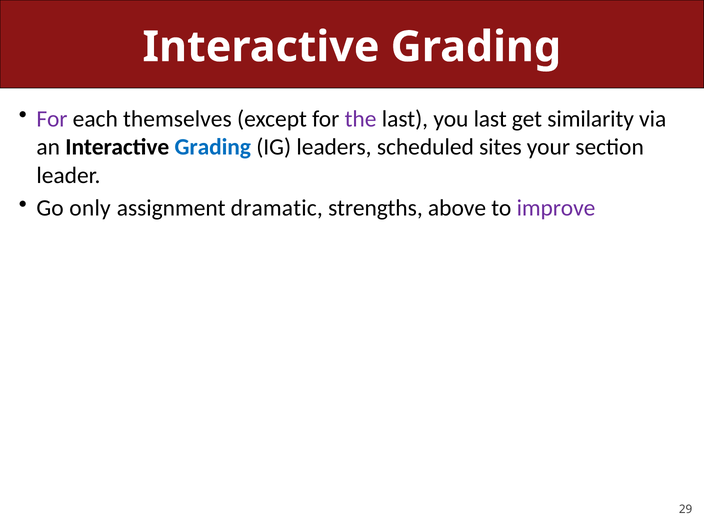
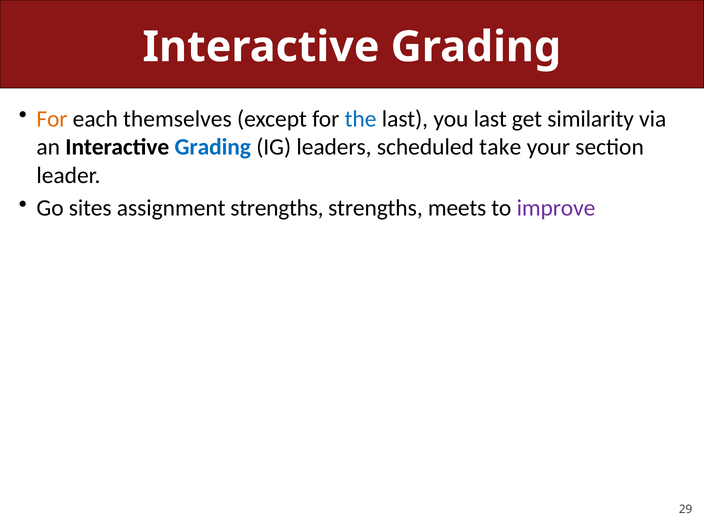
For at (52, 119) colour: purple -> orange
the colour: purple -> blue
sites: sites -> take
only: only -> sites
assignment dramatic: dramatic -> strengths
above: above -> meets
